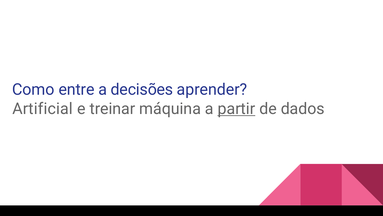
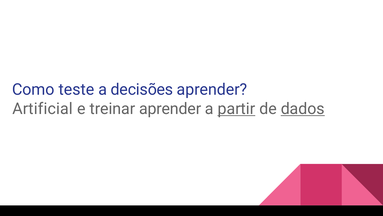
entre: entre -> teste
treinar máquina: máquina -> aprender
dados underline: none -> present
